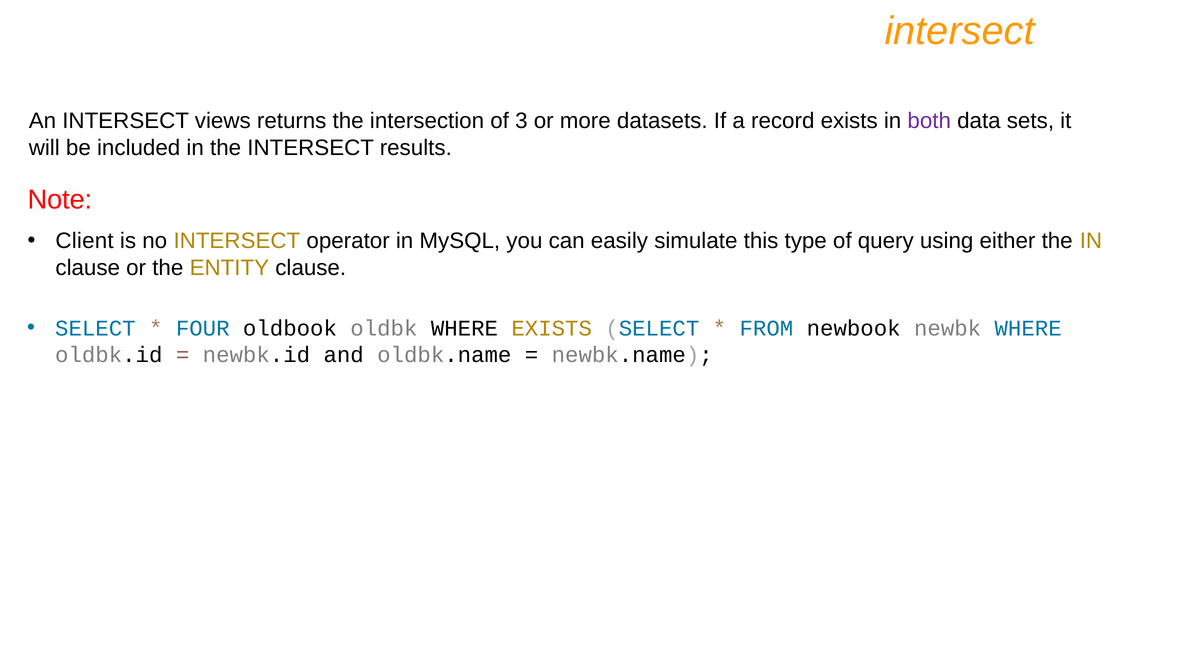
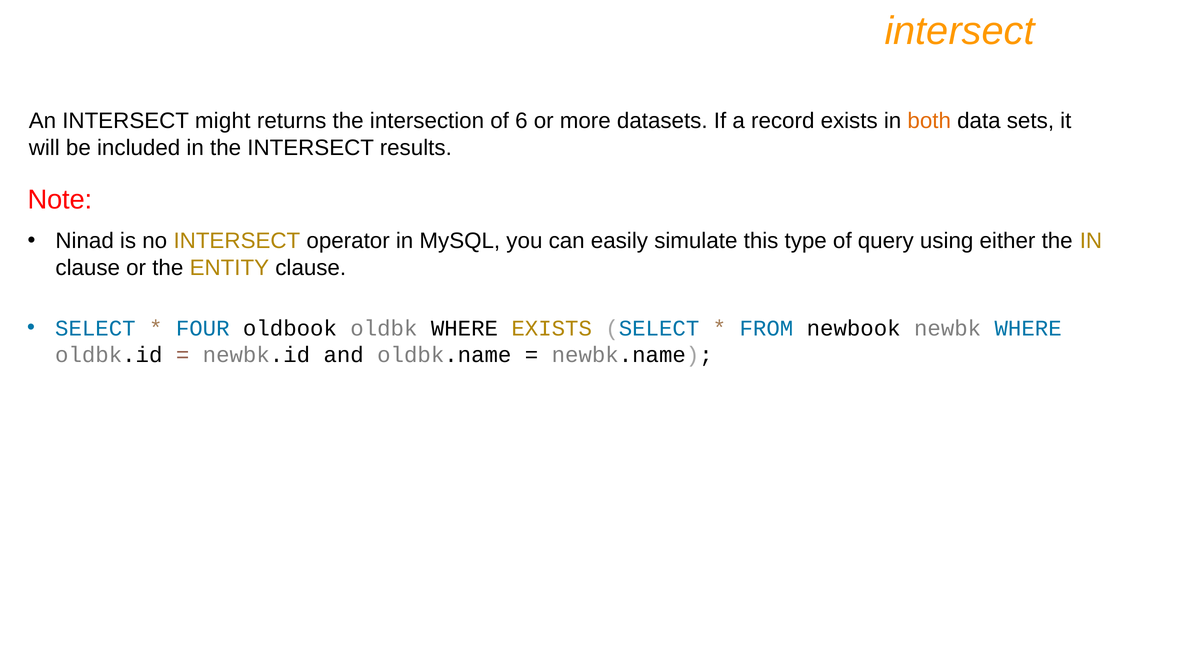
views: views -> might
3: 3 -> 6
both colour: purple -> orange
Client: Client -> Ninad
